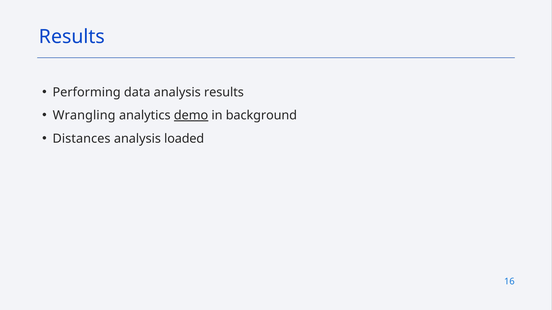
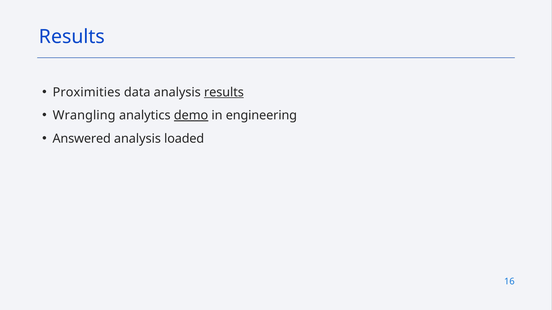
Performing: Performing -> Proximities
results at (224, 92) underline: none -> present
background: background -> engineering
Distances: Distances -> Answered
